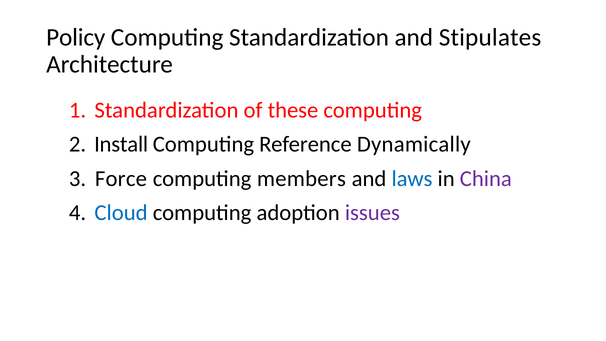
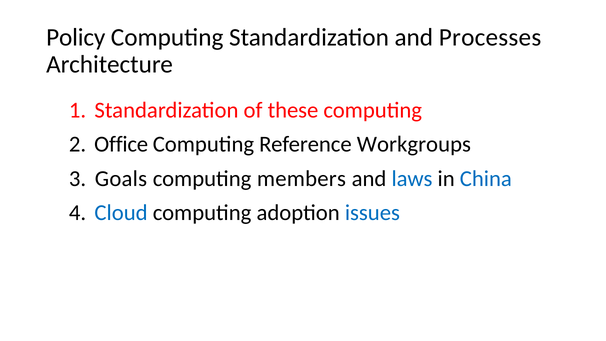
Stipulates: Stipulates -> Processes
Install: Install -> Office
Dynamically: Dynamically -> Workgroups
Force: Force -> Goals
China colour: purple -> blue
issues colour: purple -> blue
